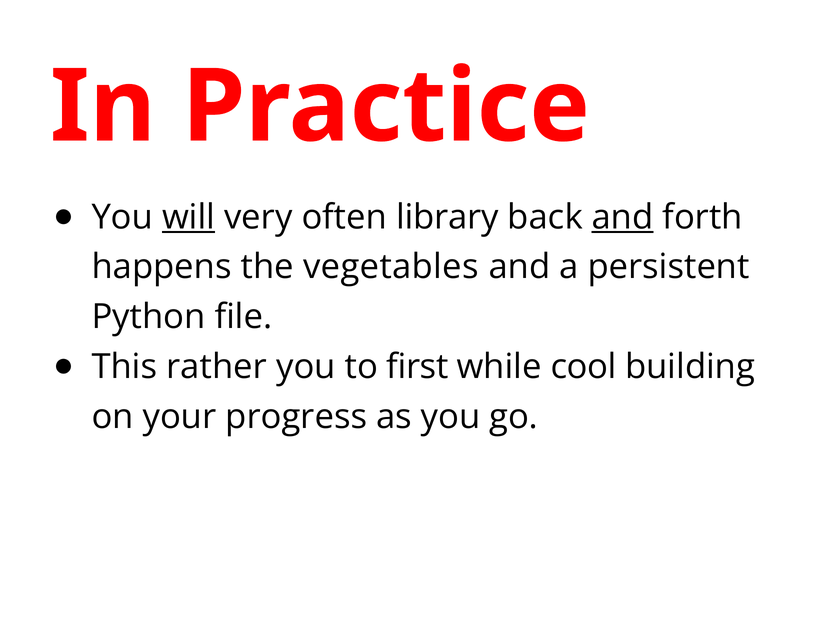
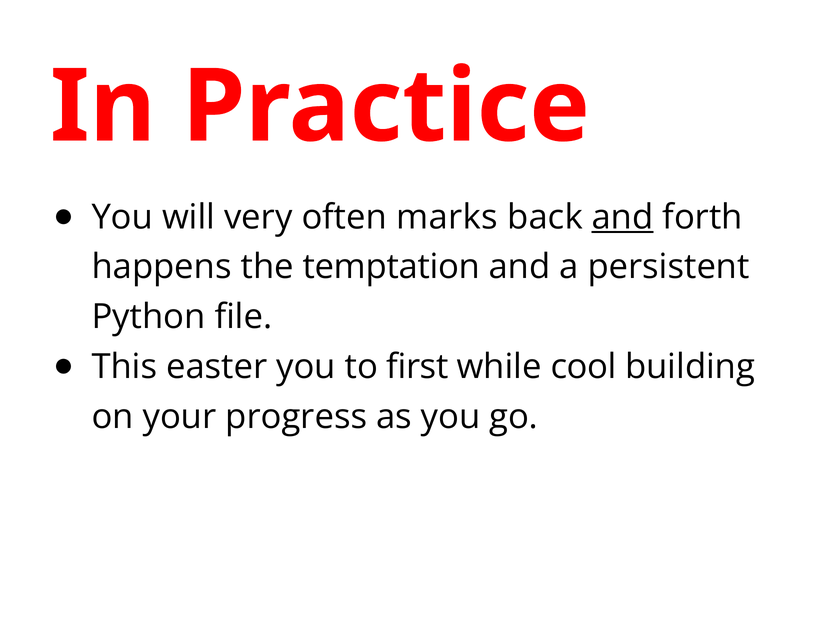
will underline: present -> none
library: library -> marks
vegetables: vegetables -> temptation
rather: rather -> easter
